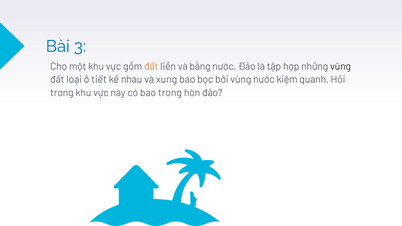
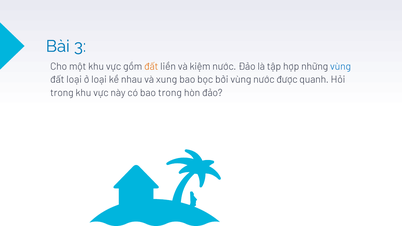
bằng: bằng -> kiệm
vùng at (341, 66) colour: black -> blue
ở tiết: tiết -> loại
kiệm: kiệm -> được
